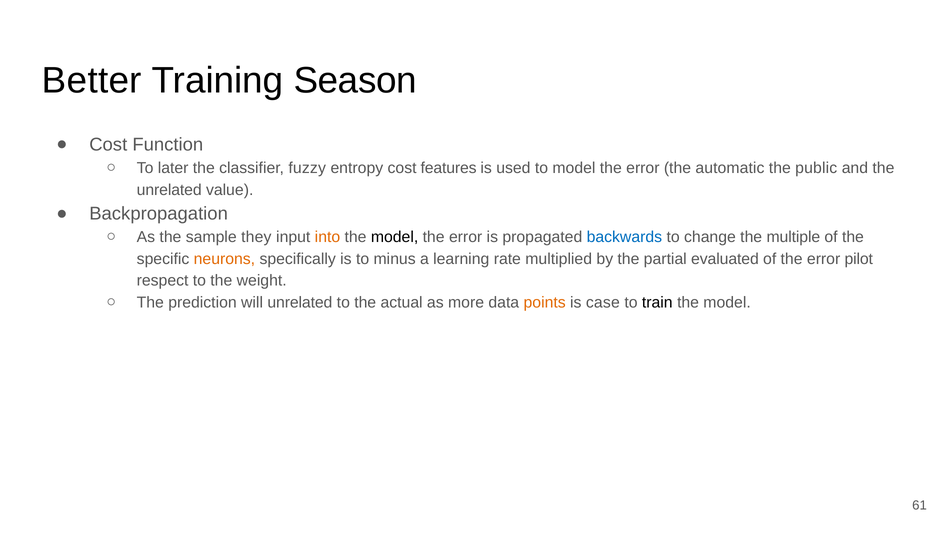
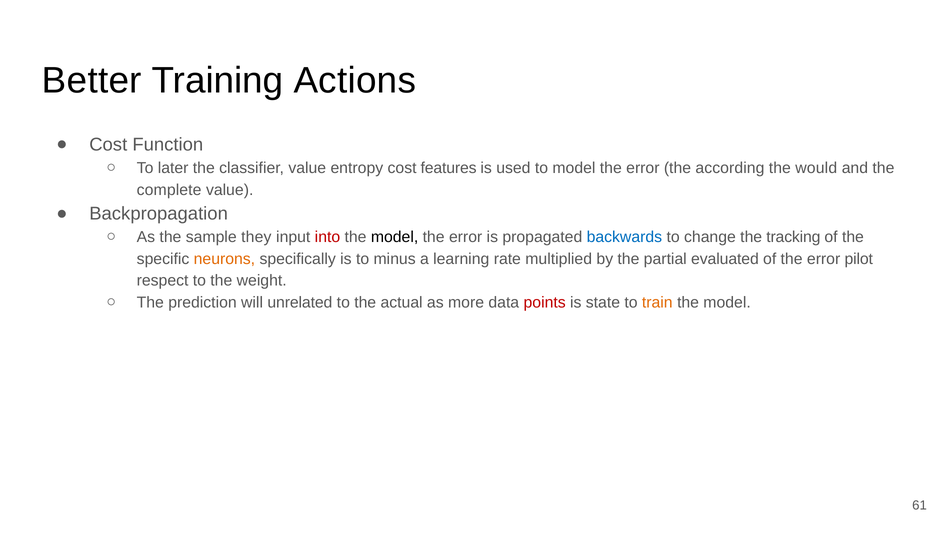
Season: Season -> Actions
classifier fuzzy: fuzzy -> value
automatic: automatic -> according
public: public -> would
unrelated at (169, 190): unrelated -> complete
into colour: orange -> red
multiple: multiple -> tracking
points colour: orange -> red
case: case -> state
train colour: black -> orange
